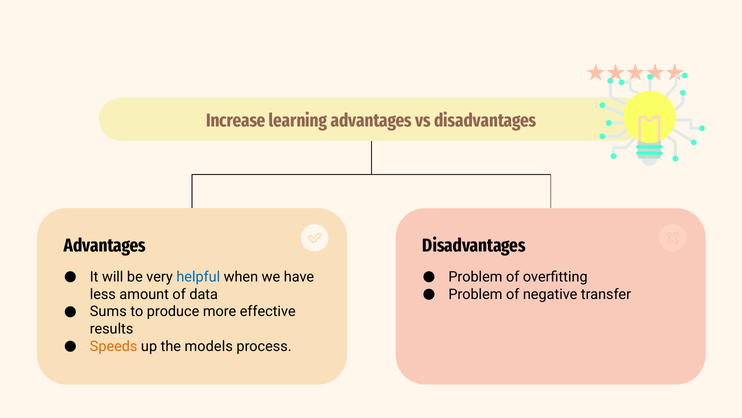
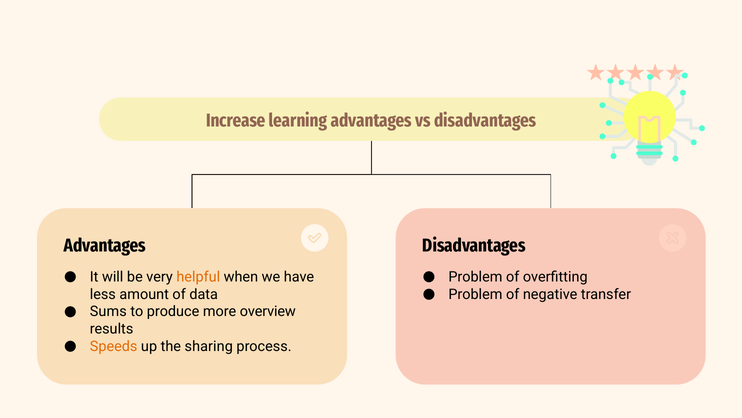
helpful colour: blue -> orange
effective: effective -> overview
models: models -> sharing
